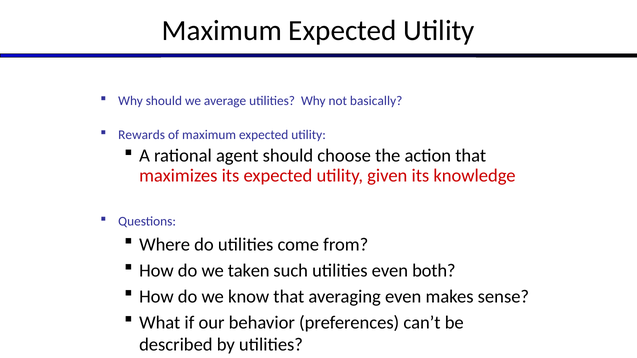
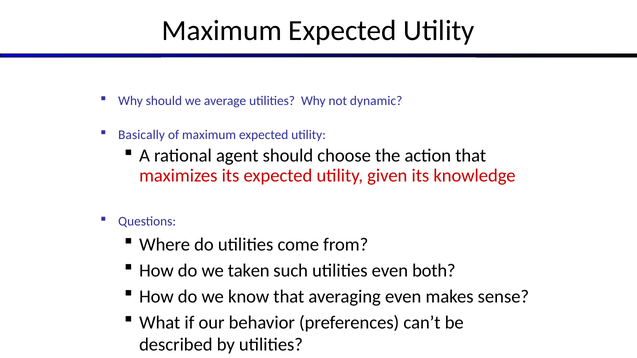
basically: basically -> dynamic
Rewards: Rewards -> Basically
